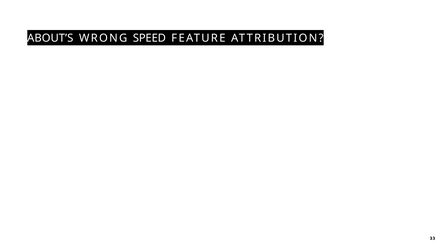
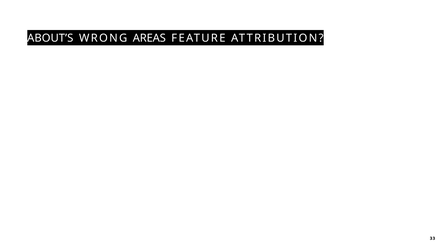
SPEED: SPEED -> AREAS
